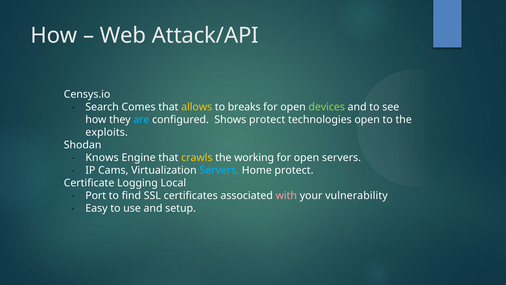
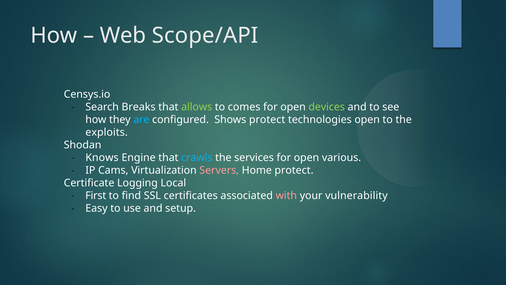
Attack/API: Attack/API -> Scope/API
Comes: Comes -> Breaks
allows colour: yellow -> light green
breaks: breaks -> comes
crawls colour: yellow -> light blue
working: working -> services
open servers: servers -> various
Servers at (219, 170) colour: light blue -> pink
Port: Port -> First
